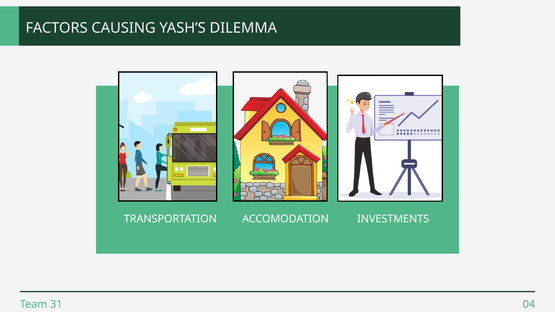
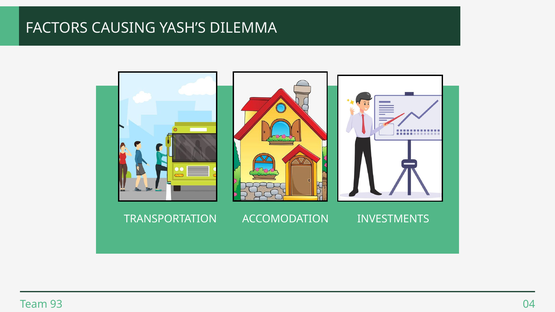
31: 31 -> 93
